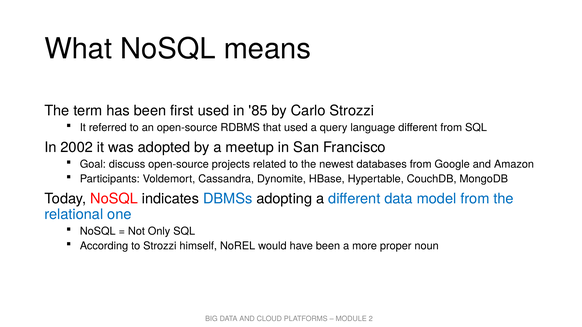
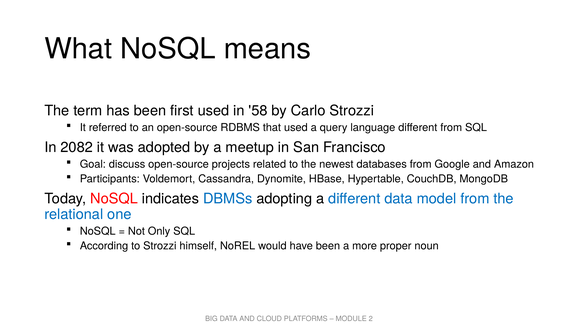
85: 85 -> 58
2002: 2002 -> 2082
